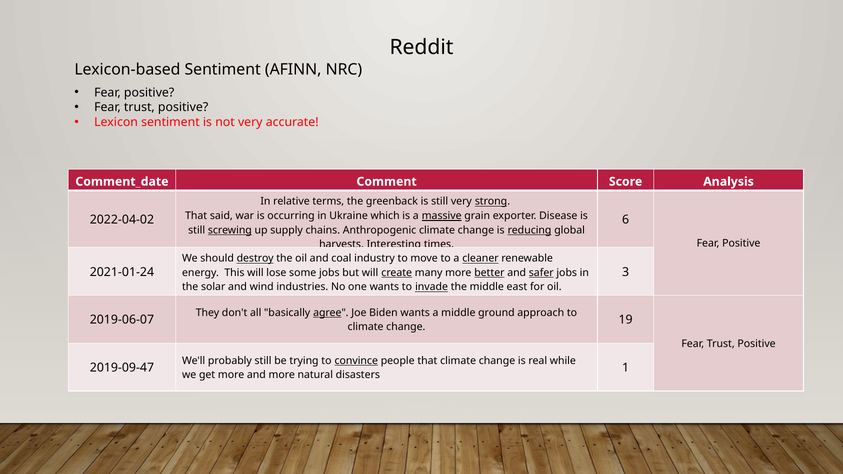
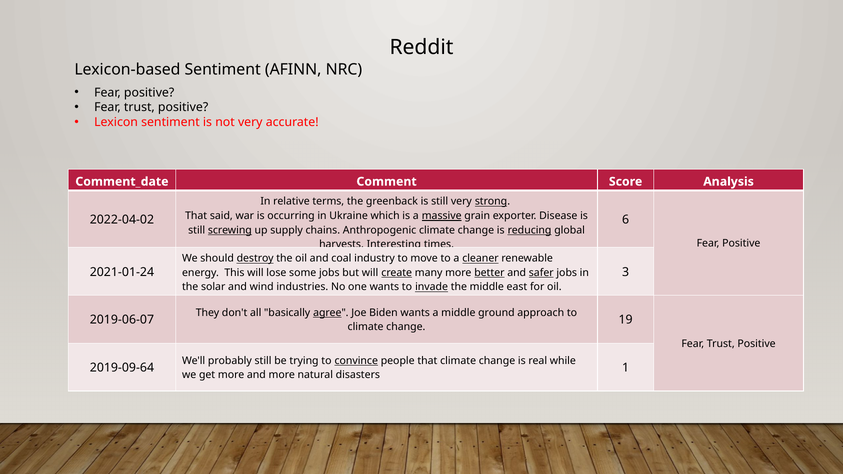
2019-09-47: 2019-09-47 -> 2019-09-64
